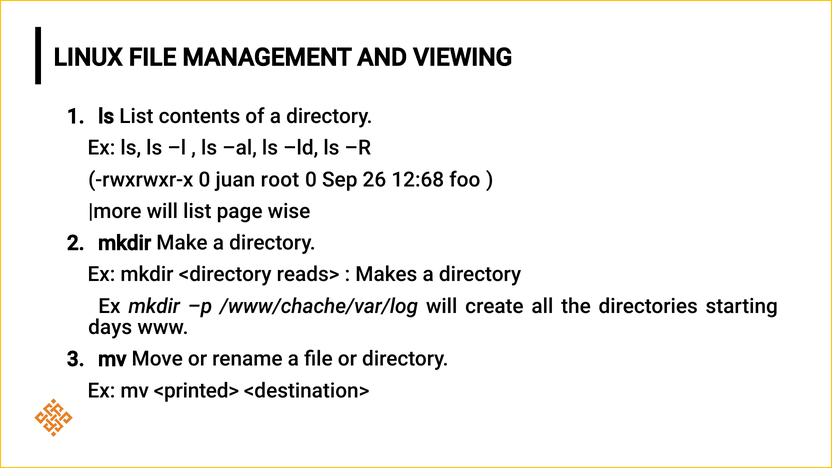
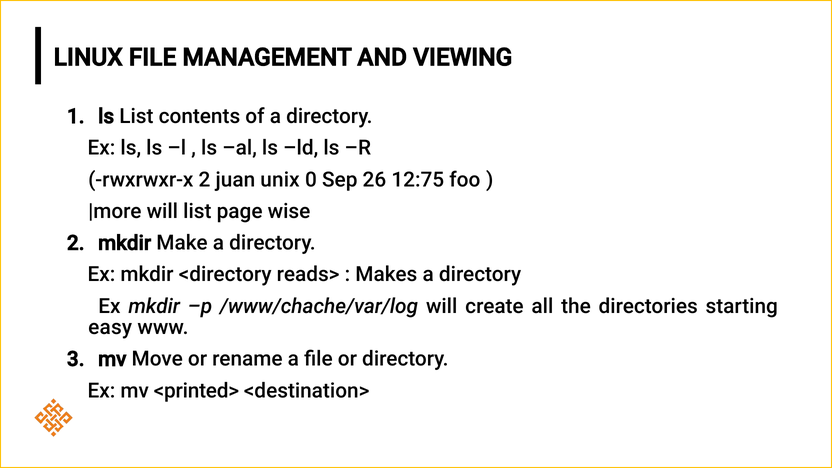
rwxrwxr-x 0: 0 -> 2
root: root -> unix
12:68: 12:68 -> 12:75
days: days -> easy
